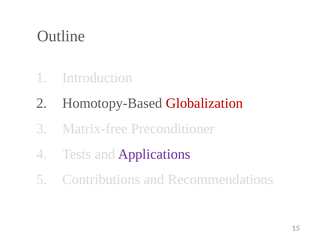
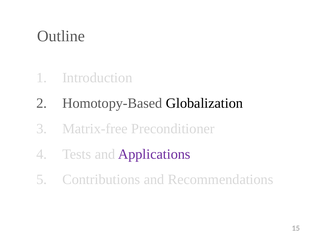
Globalization colour: red -> black
